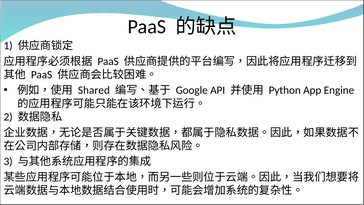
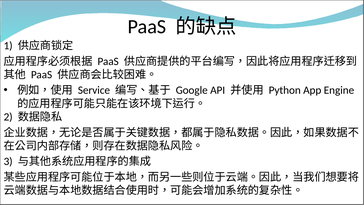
Shared: Shared -> Service
